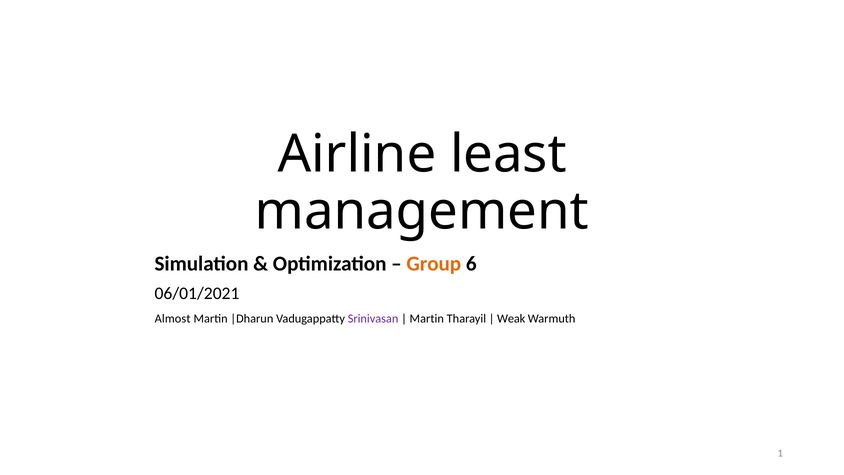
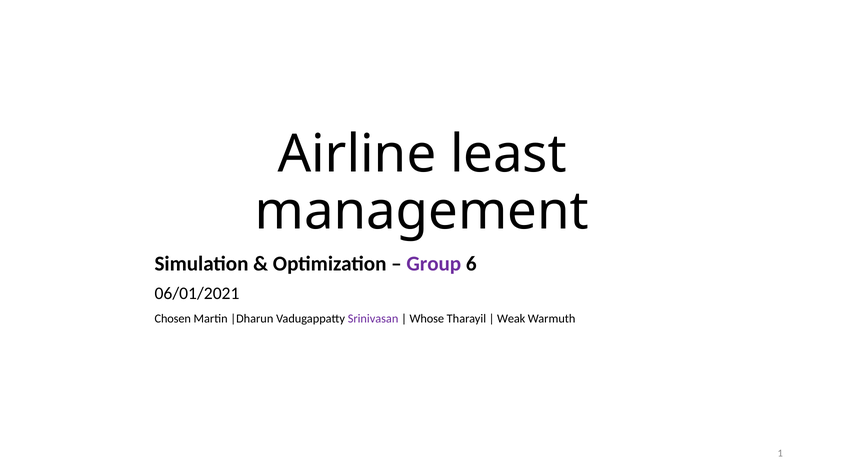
Group colour: orange -> purple
Almost: Almost -> Chosen
Martin at (427, 318): Martin -> Whose
